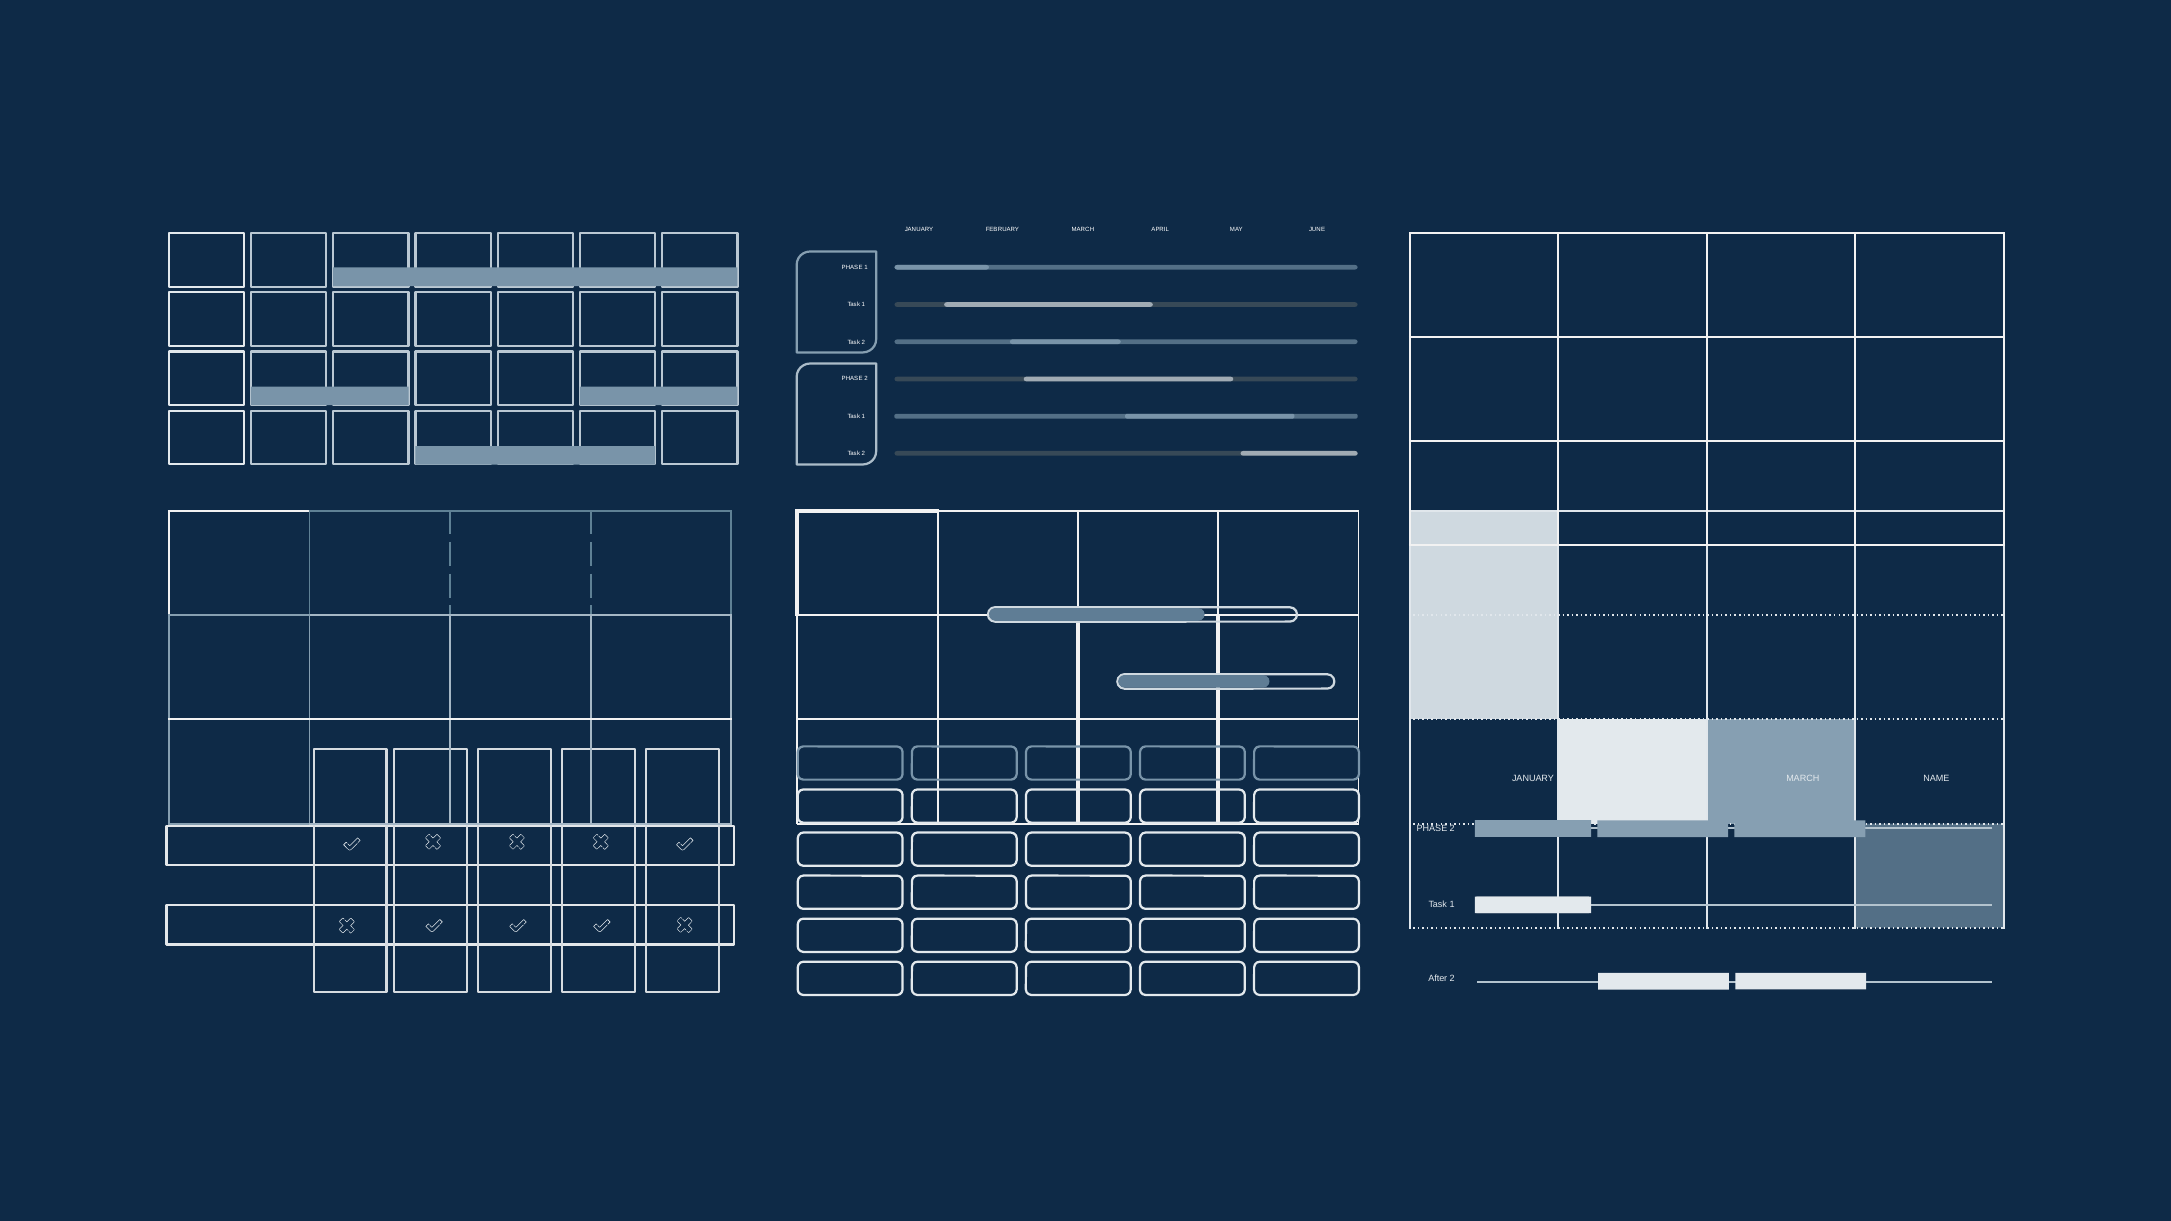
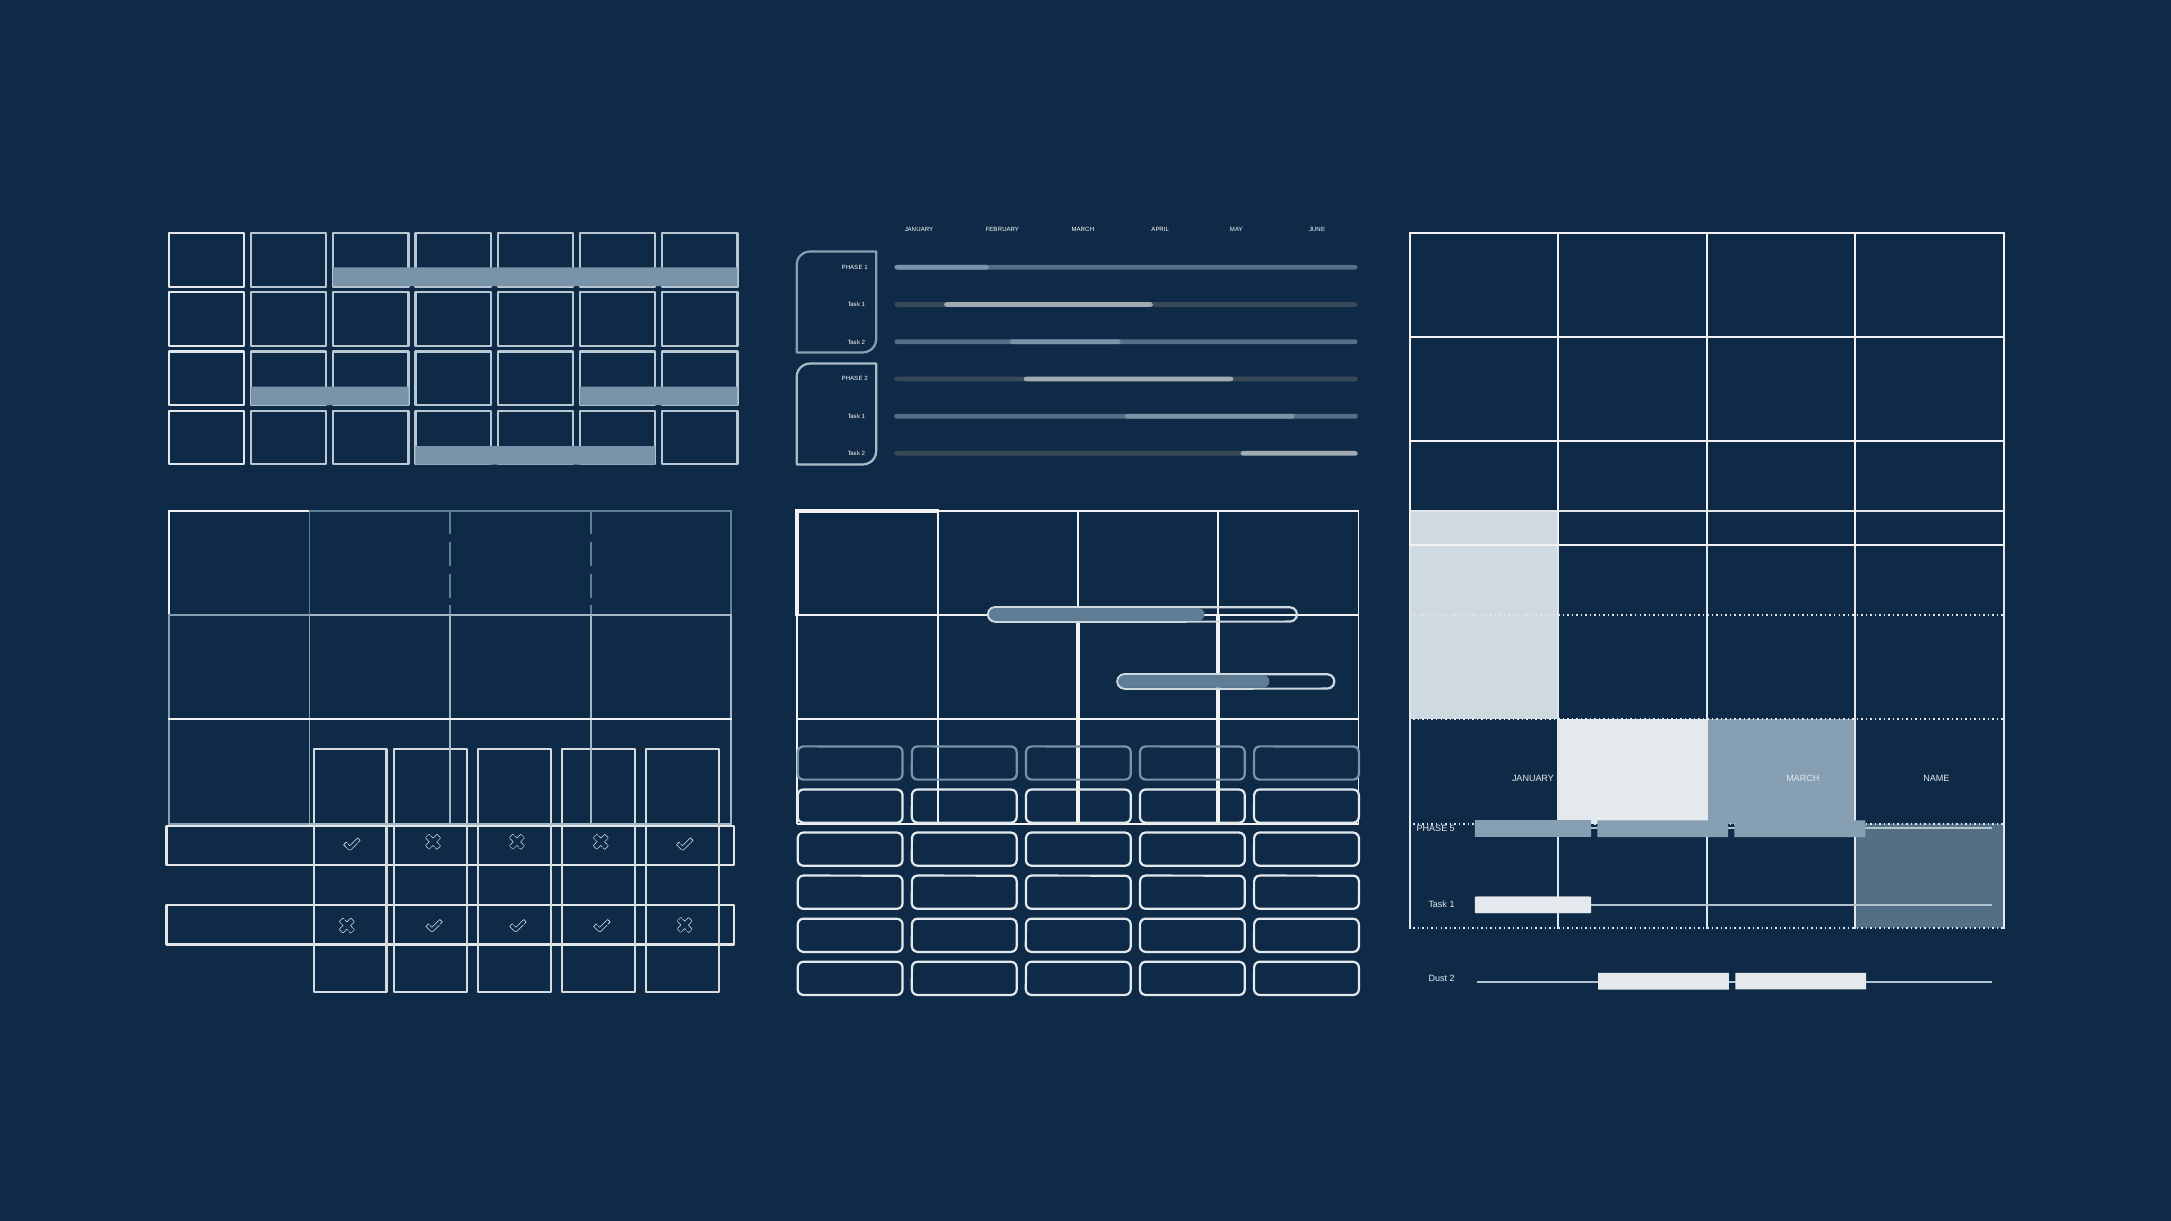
2 at (1452, 829): 2 -> 5
After: After -> Dust
